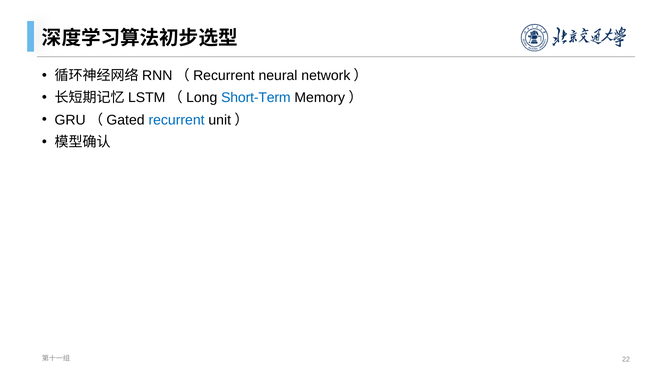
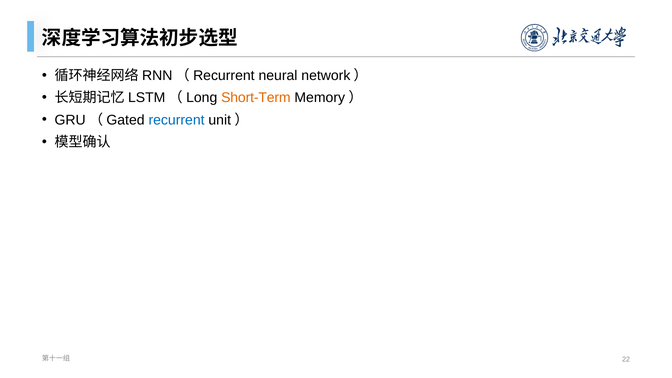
Short-Term colour: blue -> orange
